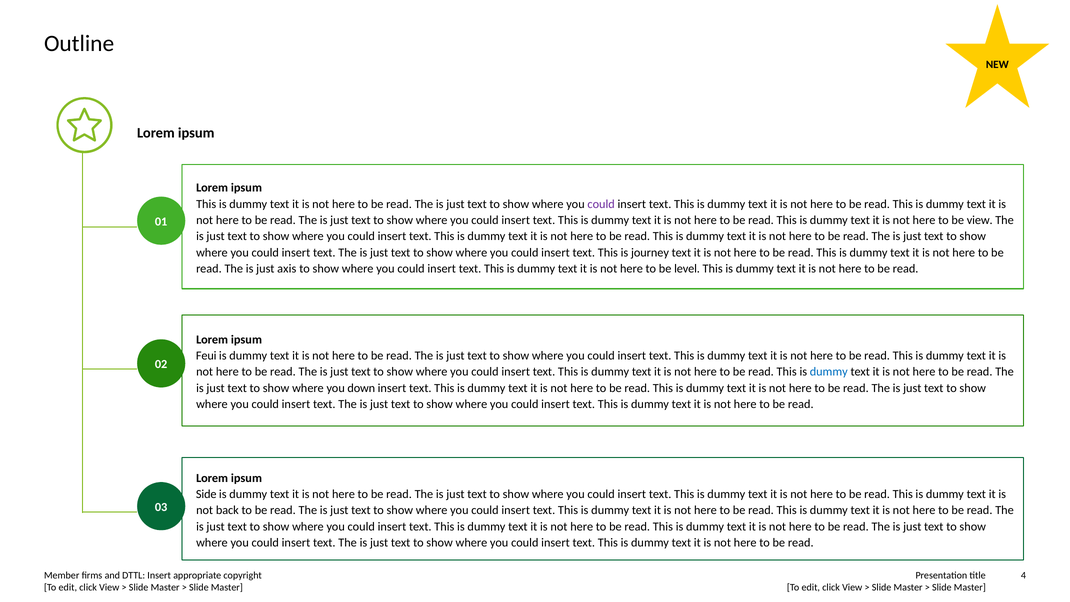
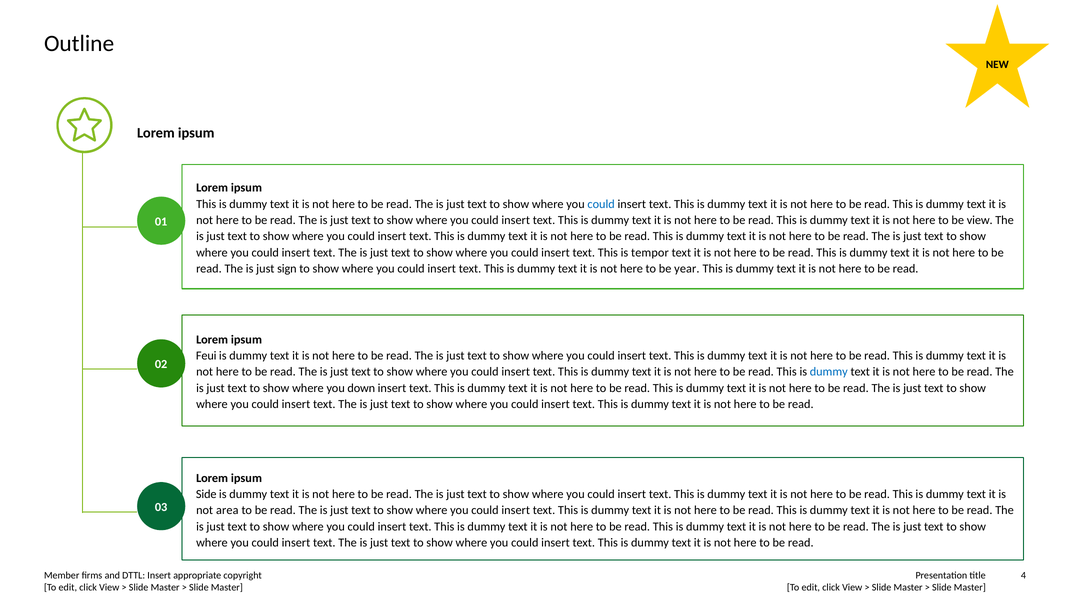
could at (601, 204) colour: purple -> blue
journey: journey -> tempor
axis: axis -> sign
level: level -> year
back: back -> area
